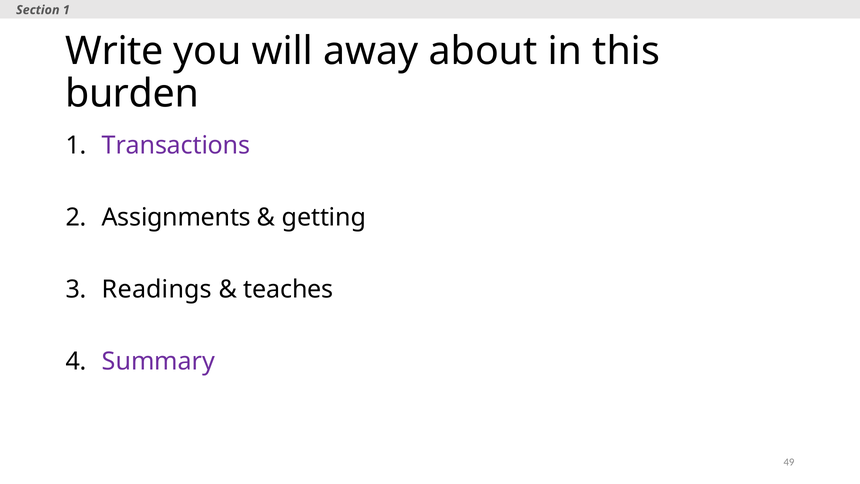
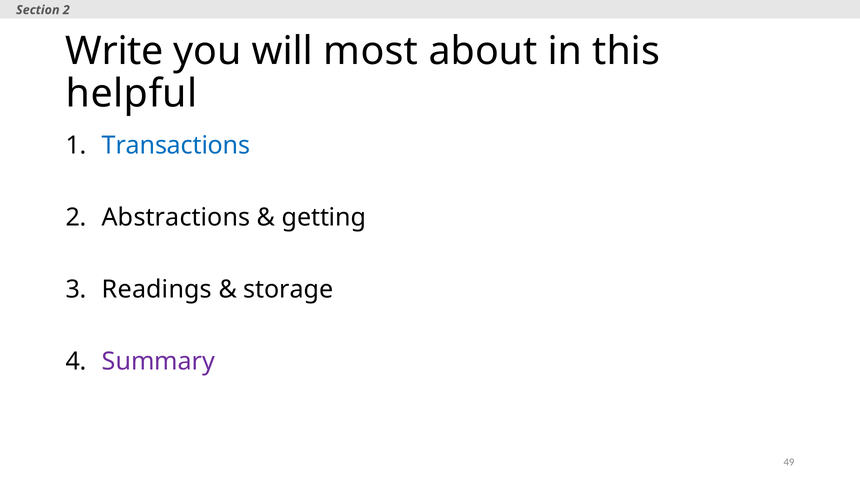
Section 1: 1 -> 2
away: away -> most
burden: burden -> helpful
Transactions colour: purple -> blue
Assignments: Assignments -> Abstractions
teaches: teaches -> storage
